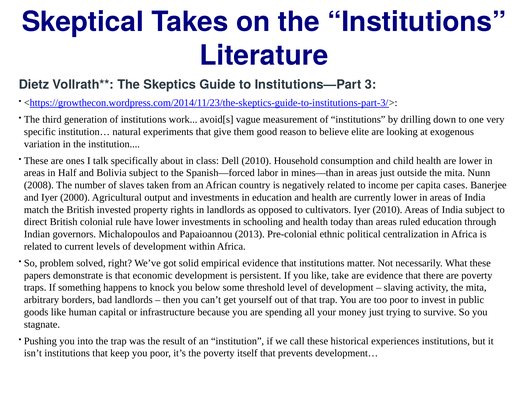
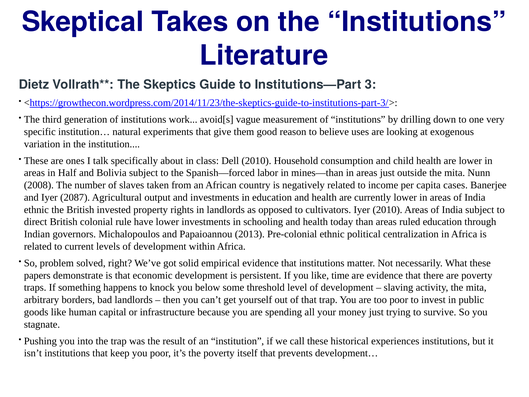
elite: elite -> uses
2000: 2000 -> 2087
match at (36, 210): match -> ethnic
take: take -> time
